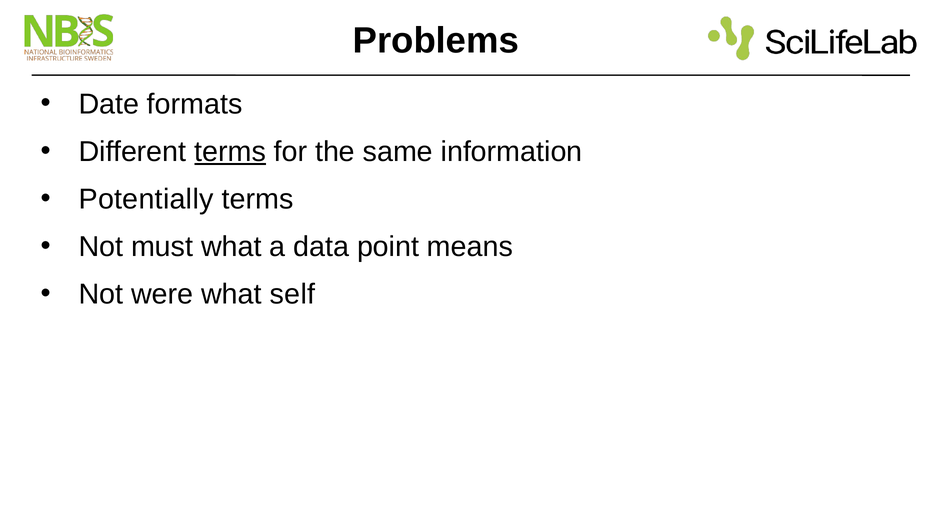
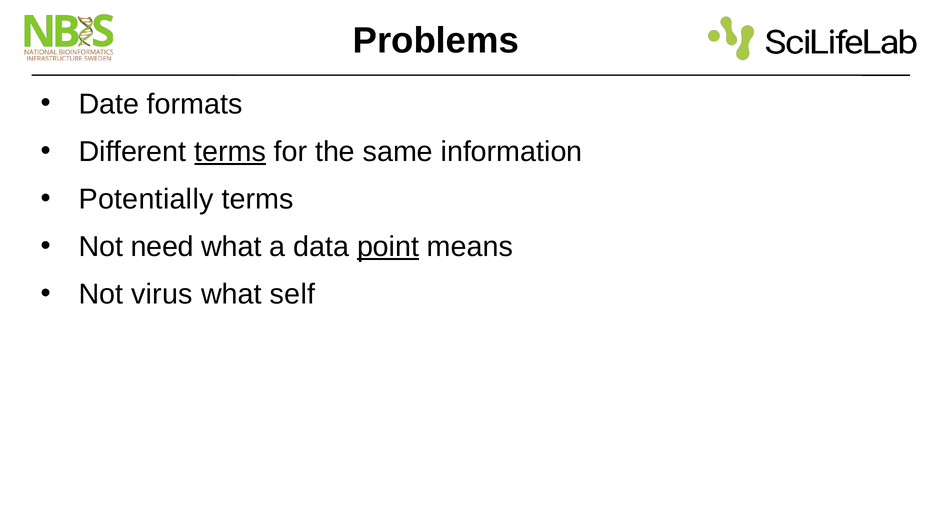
must: must -> need
point underline: none -> present
were: were -> virus
